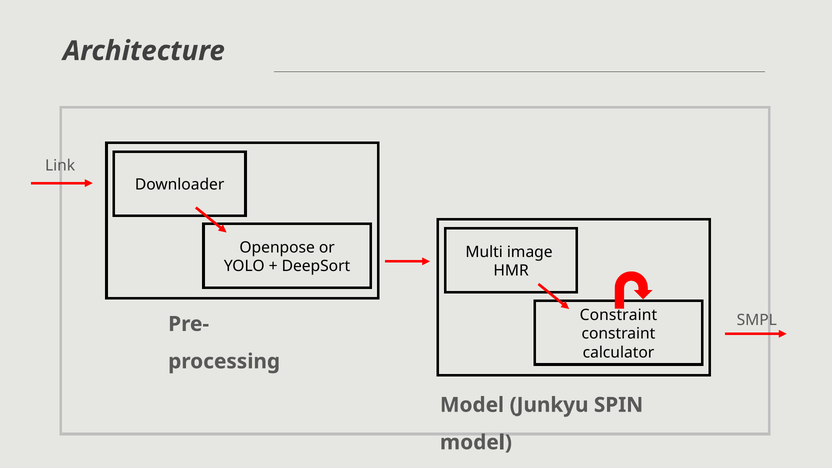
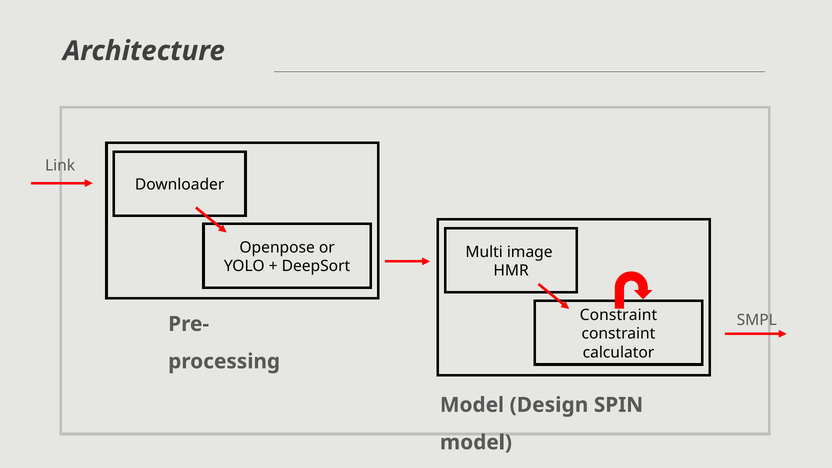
Junkyu: Junkyu -> Design
